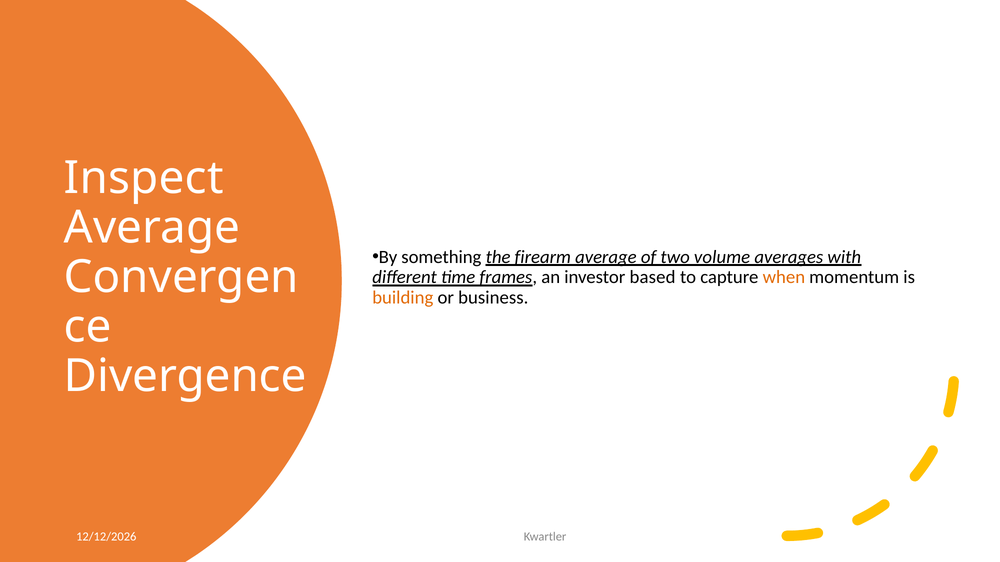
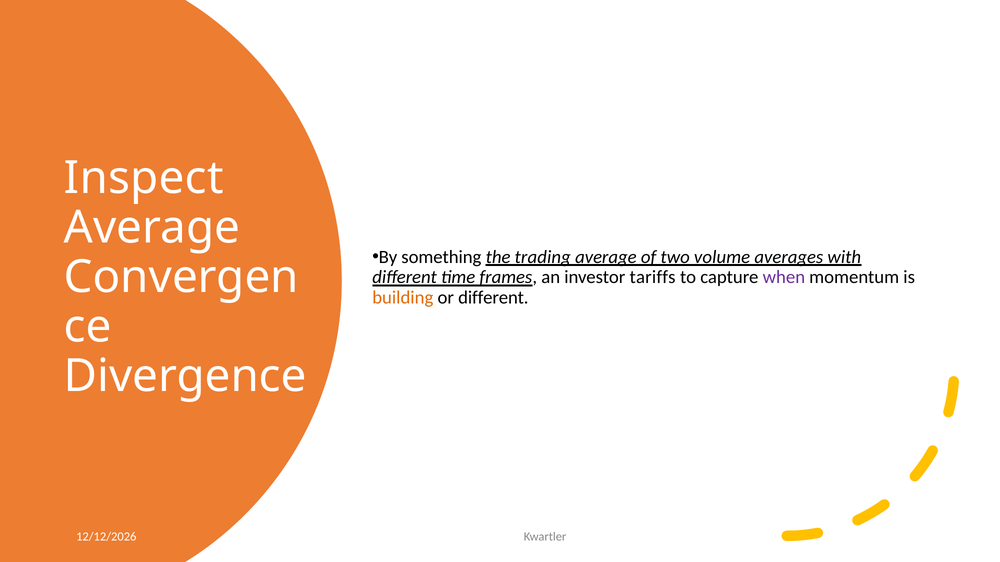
firearm: firearm -> trading
based: based -> tariffs
when colour: orange -> purple
or business: business -> different
